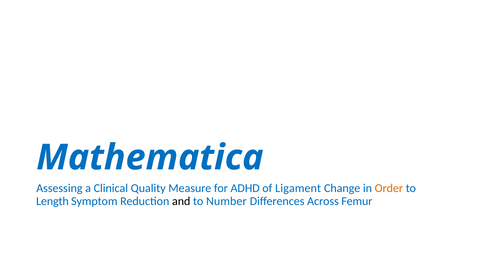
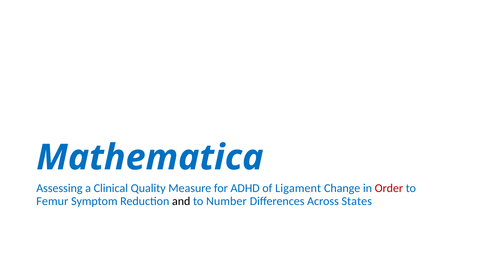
Order colour: orange -> red
Length: Length -> Femur
Femur: Femur -> States
